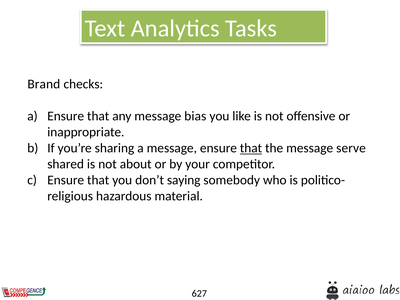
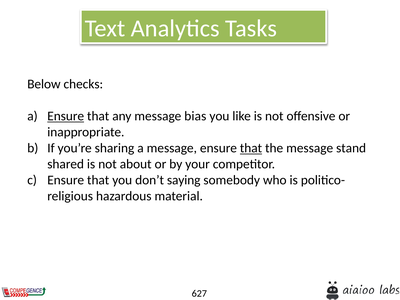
Brand: Brand -> Below
Ensure at (66, 116) underline: none -> present
serve: serve -> stand
